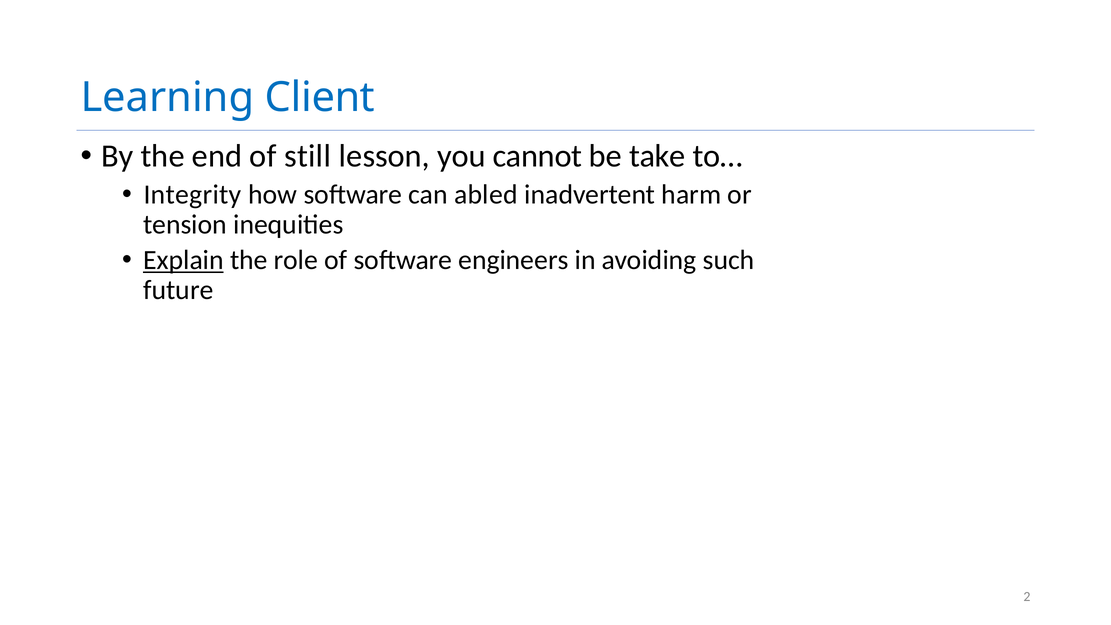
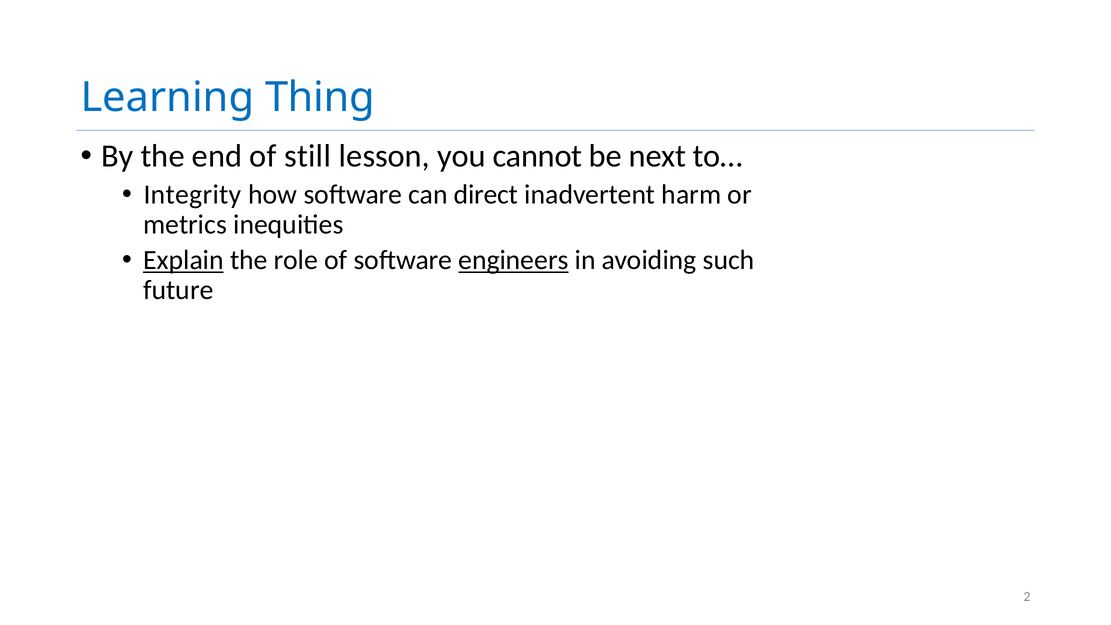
Client: Client -> Thing
take: take -> next
abled: abled -> direct
tension: tension -> metrics
engineers underline: none -> present
